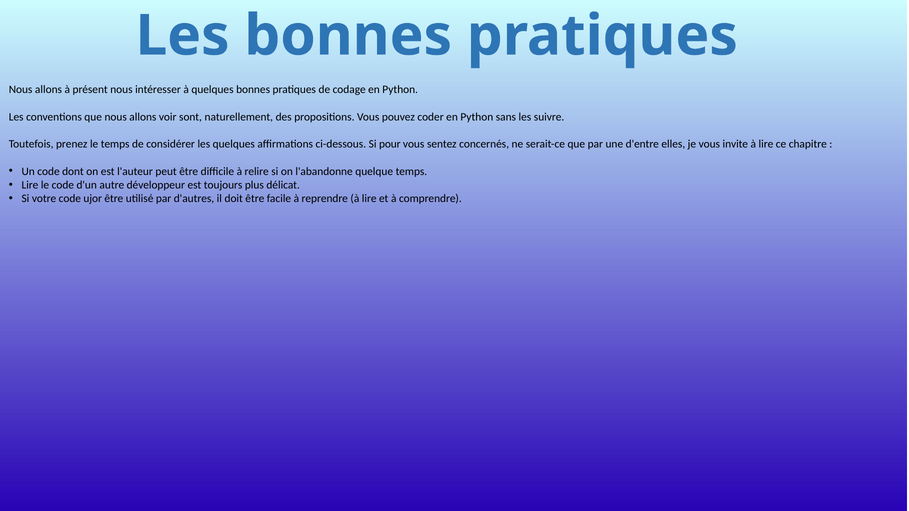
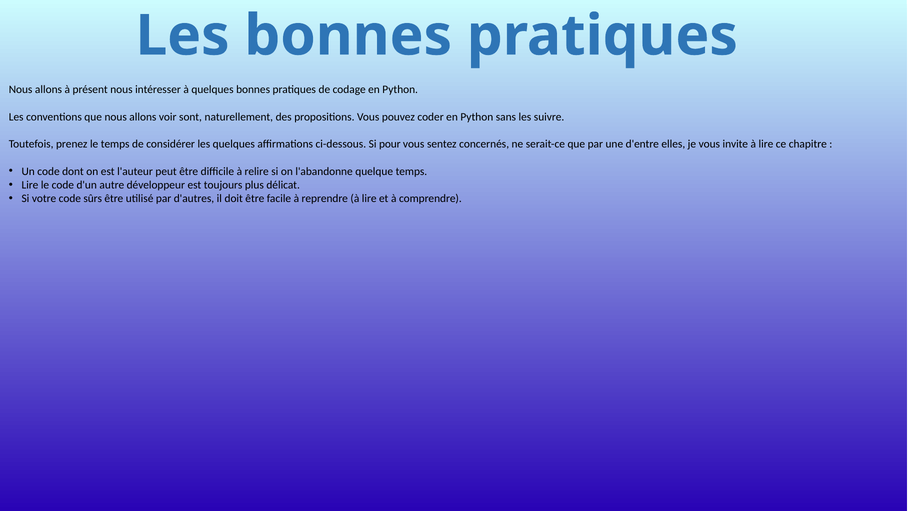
ujor: ujor -> sûrs
